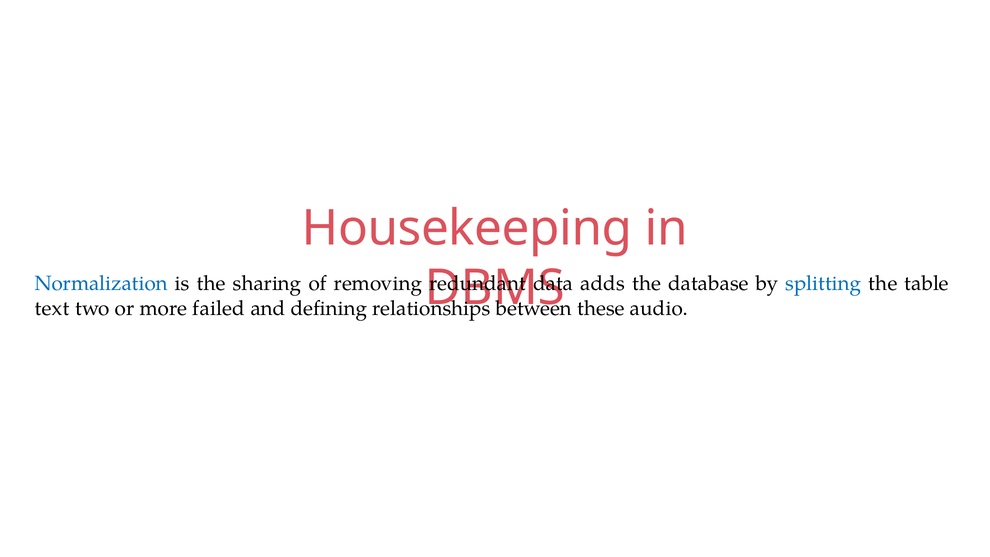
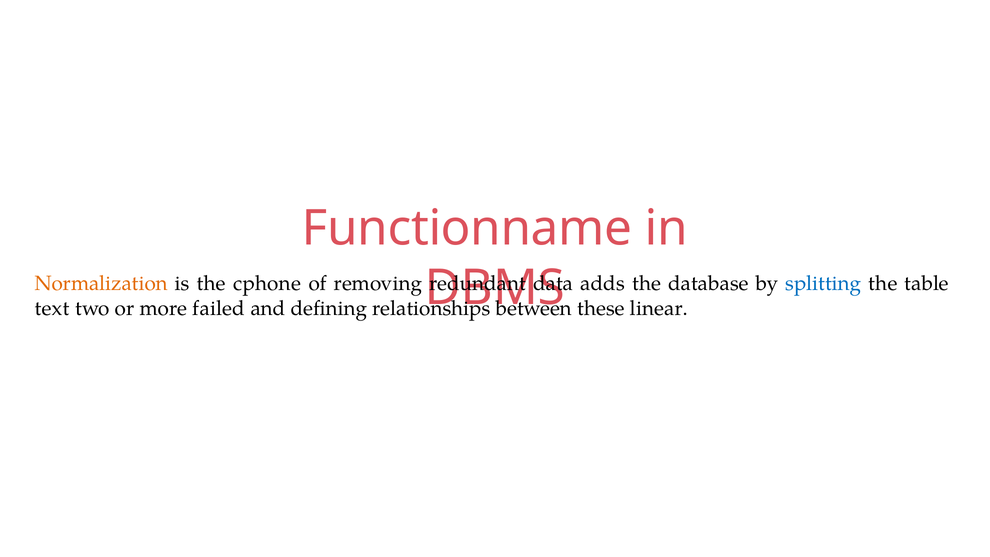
Housekeeping: Housekeeping -> Functionname
Normalization colour: blue -> orange
sharing: sharing -> cphone
audio: audio -> linear
